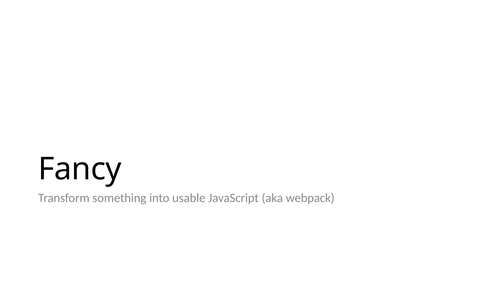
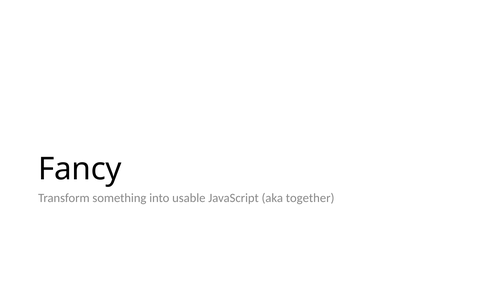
webpack: webpack -> together
